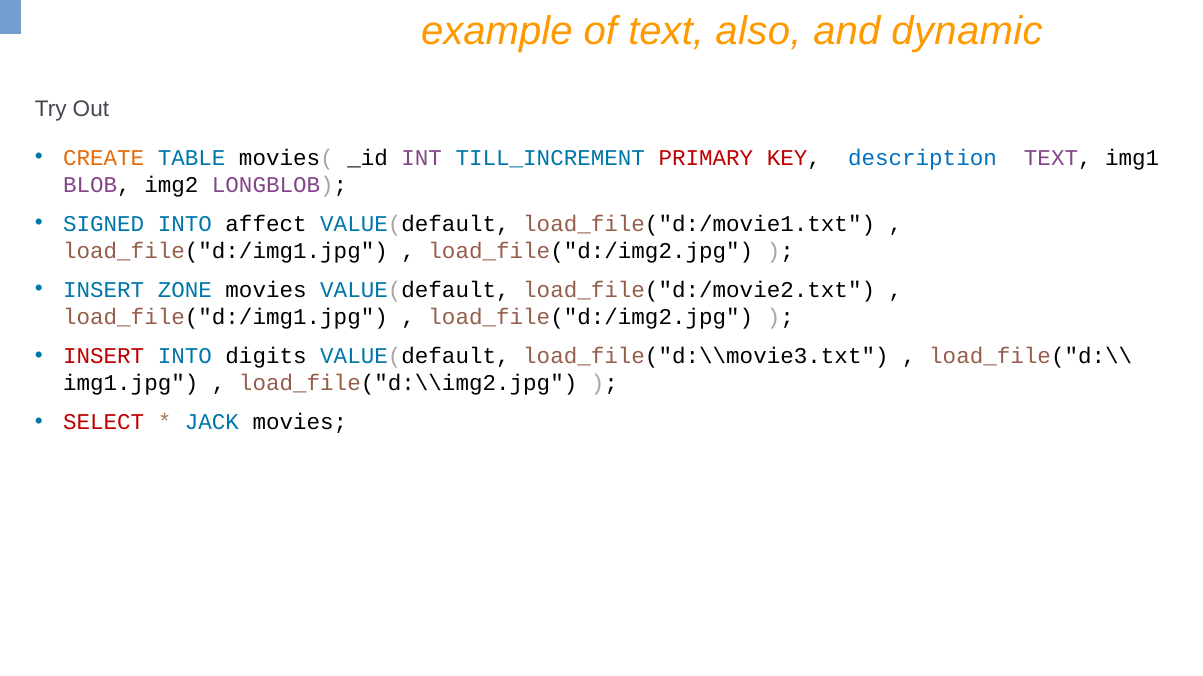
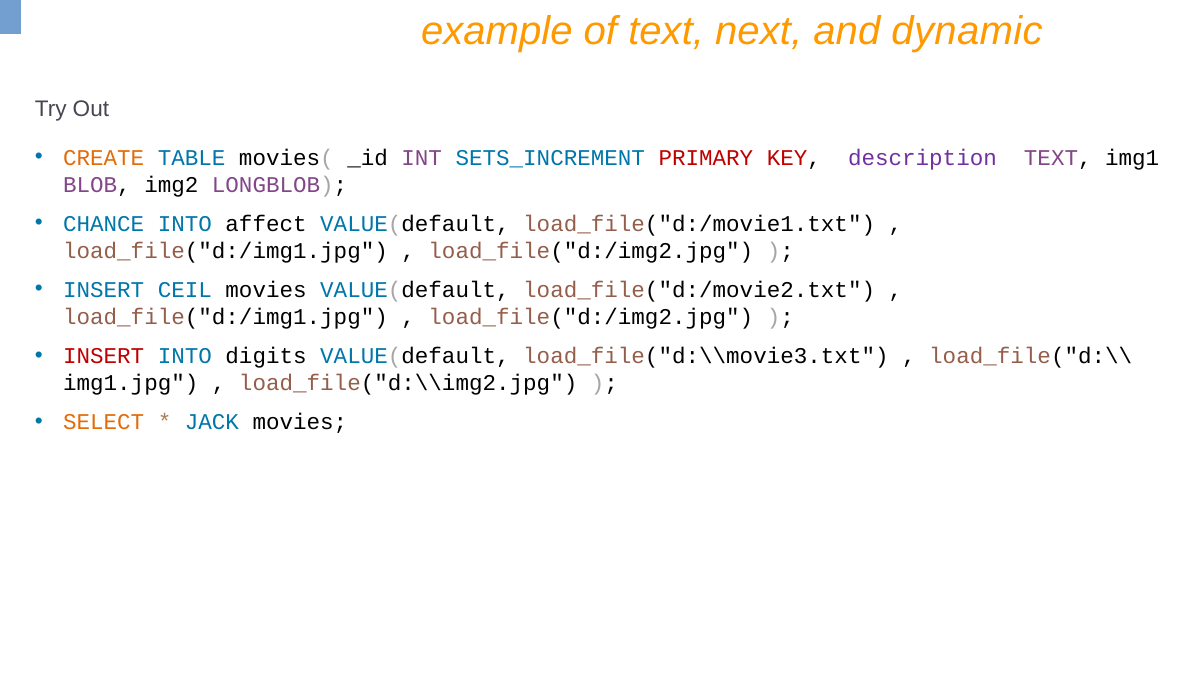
also: also -> next
TILL_INCREMENT: TILL_INCREMENT -> SETS_INCREMENT
description colour: blue -> purple
SIGNED: SIGNED -> CHANCE
ZONE: ZONE -> CEIL
SELECT colour: red -> orange
